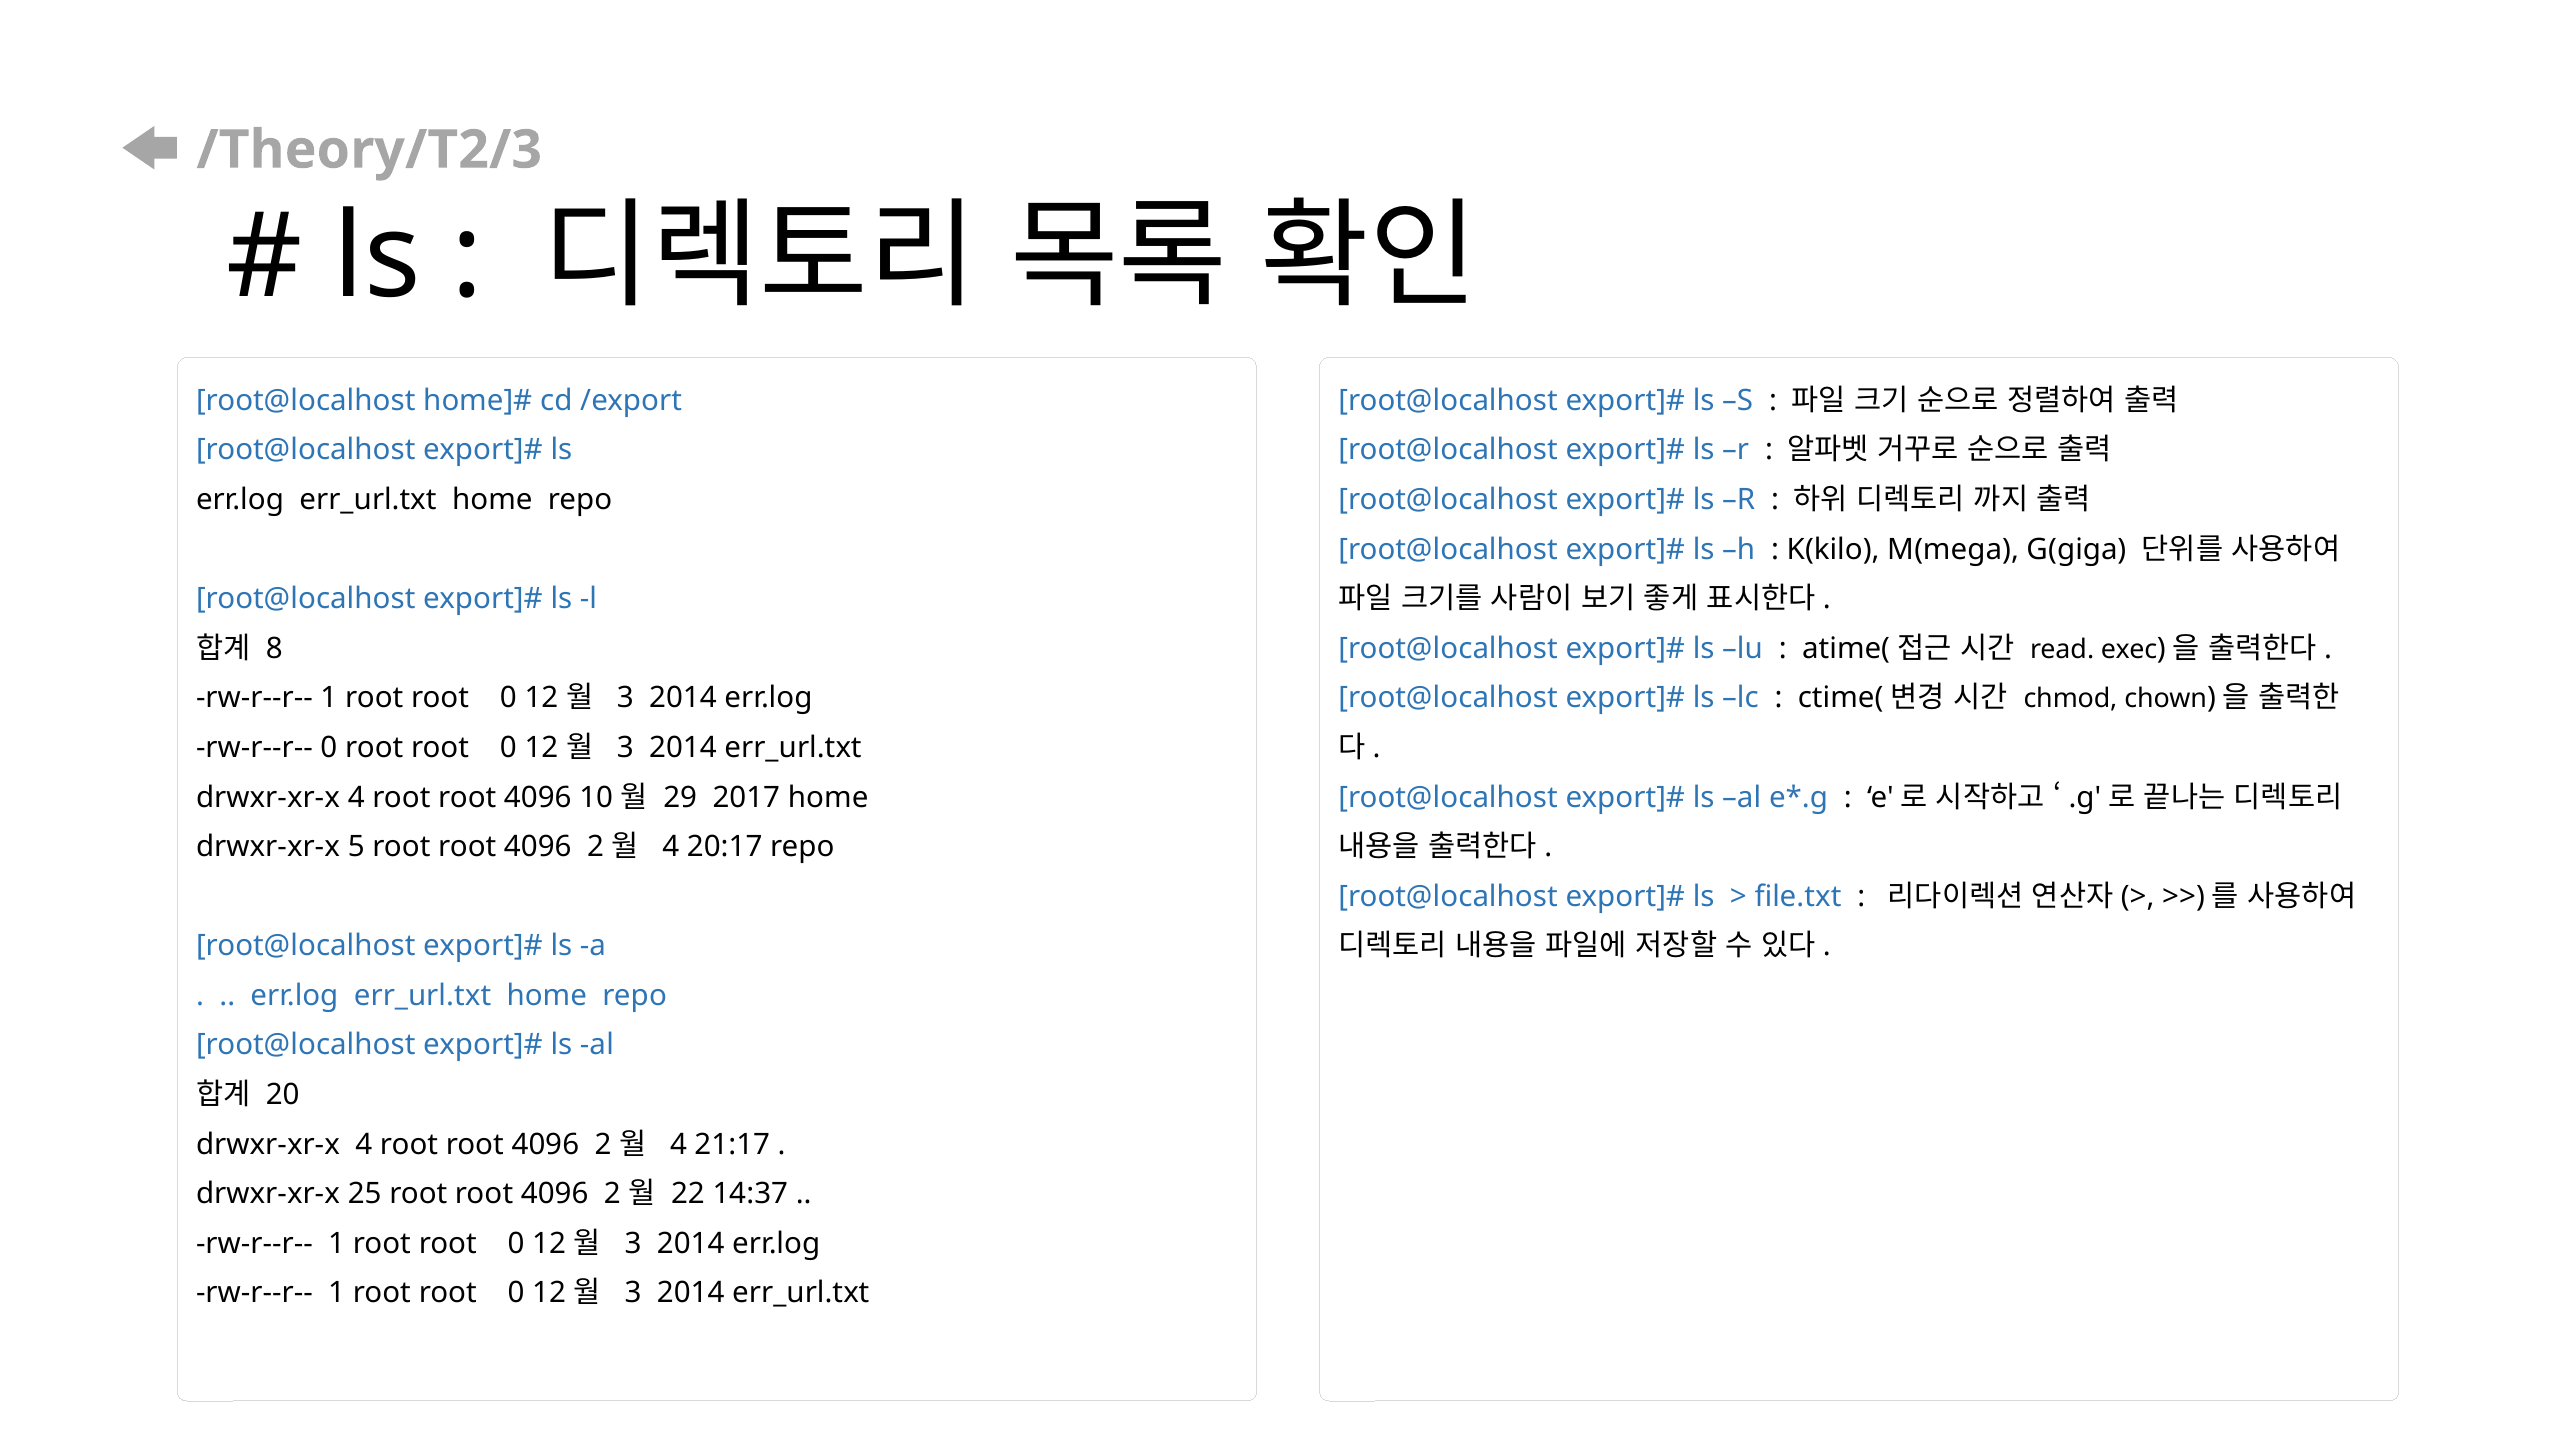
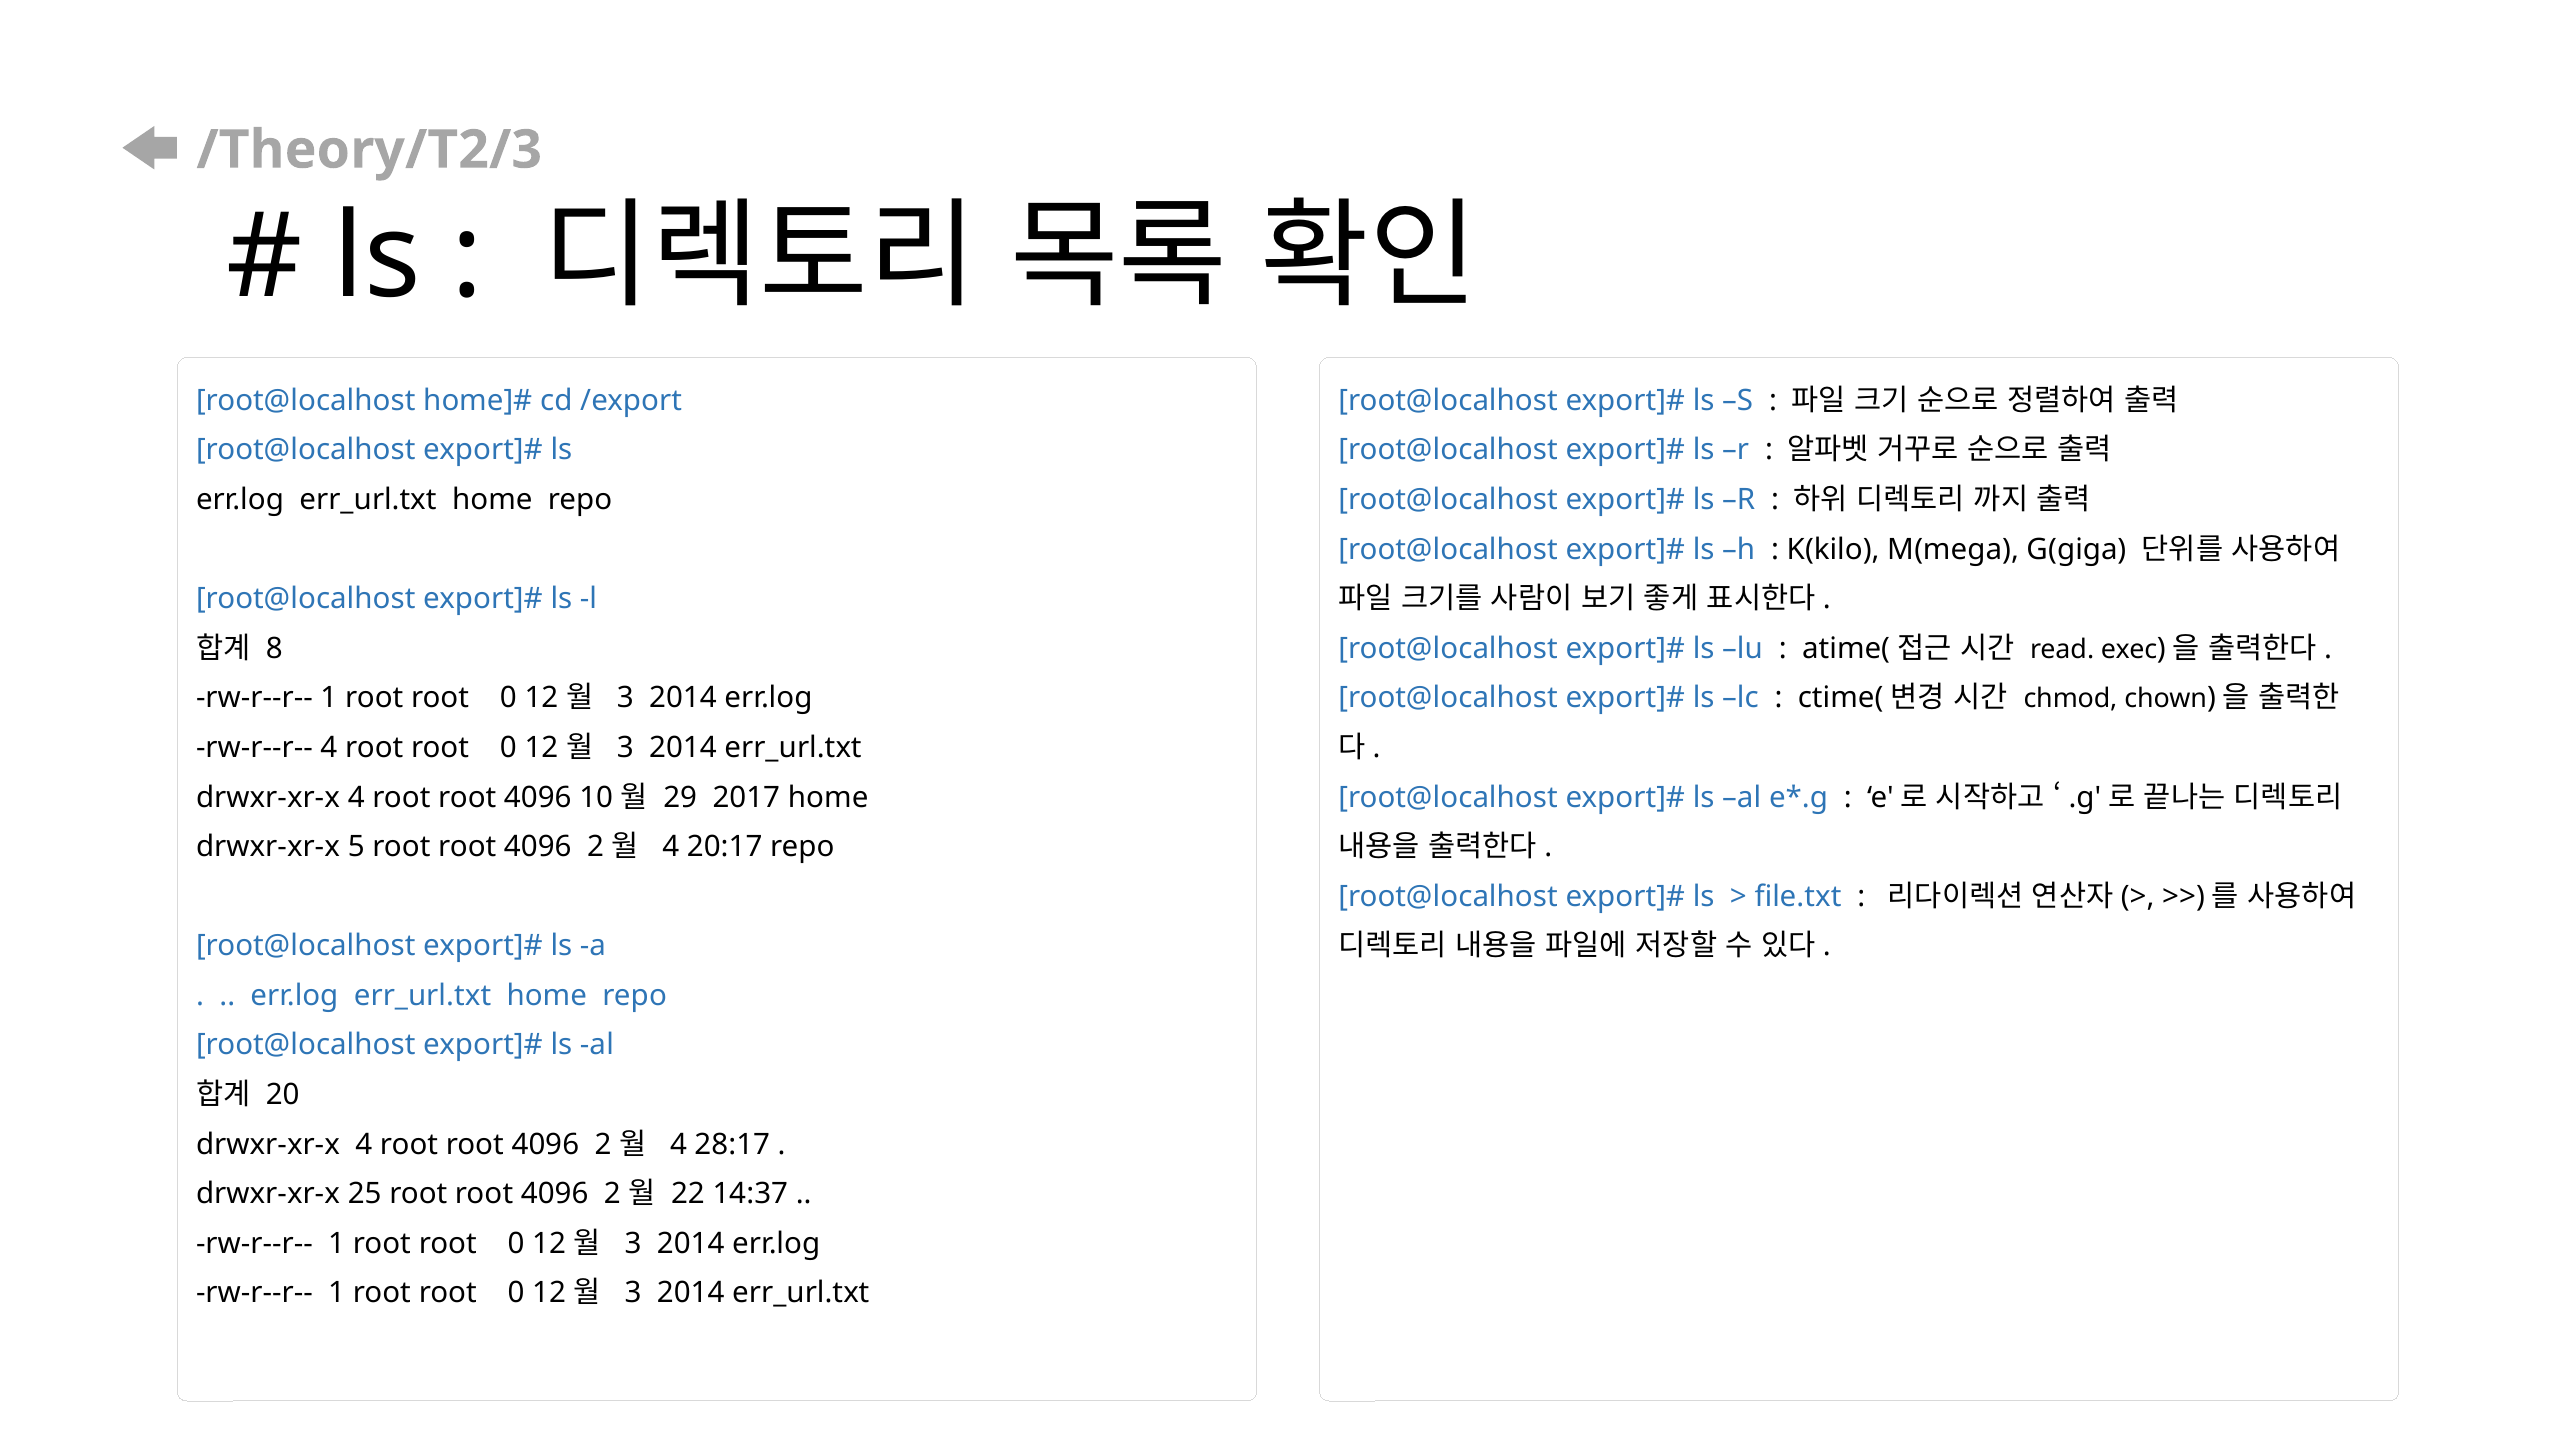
rw-r--r-- 0: 0 -> 4
21:17: 21:17 -> 28:17
